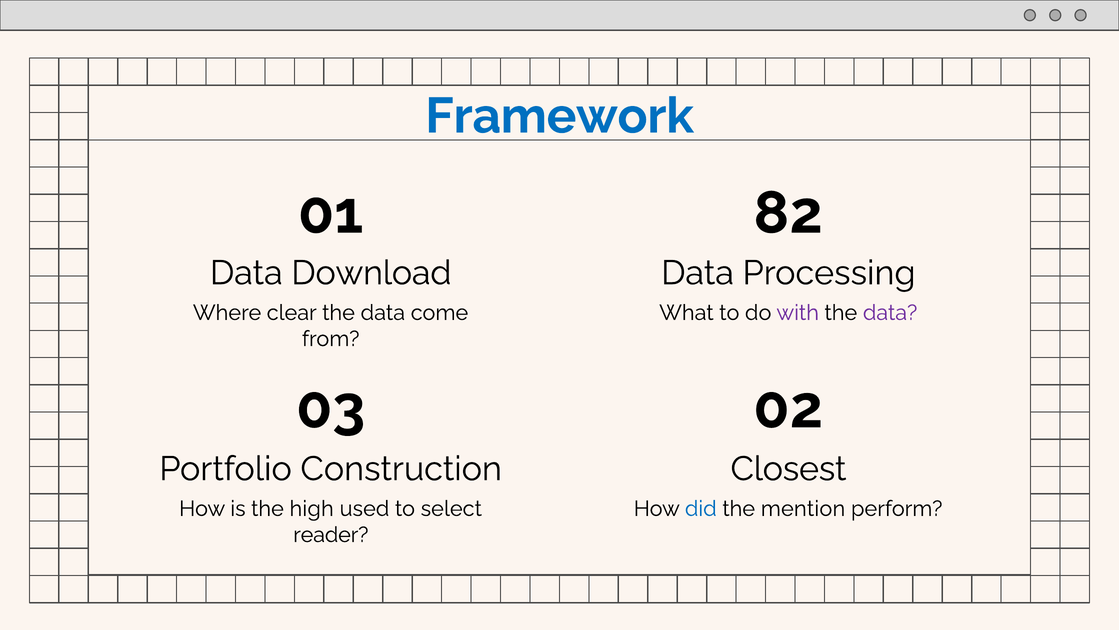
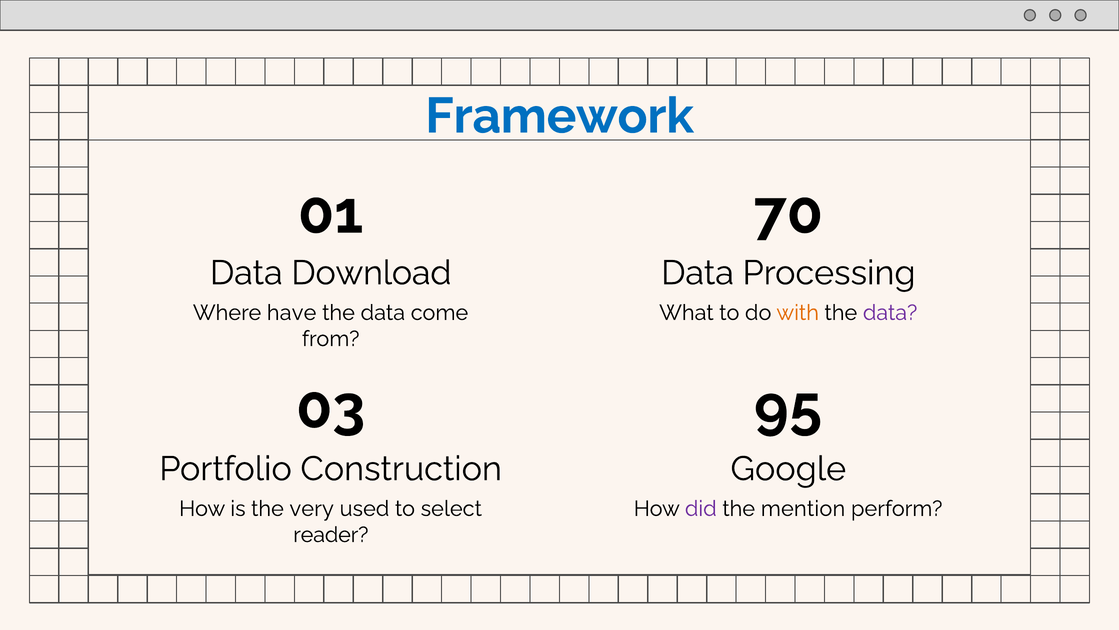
82: 82 -> 70
clear: clear -> have
with colour: purple -> orange
02: 02 -> 95
Closest: Closest -> Google
high: high -> very
did colour: blue -> purple
